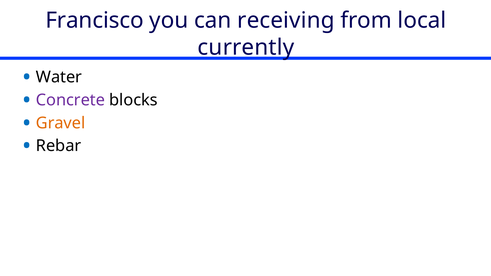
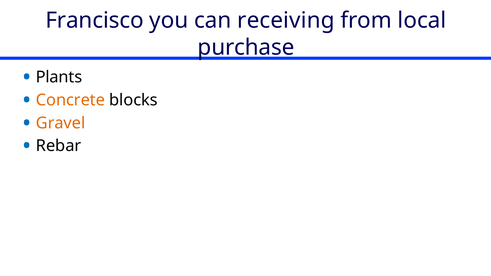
currently: currently -> purchase
Water: Water -> Plants
Concrete colour: purple -> orange
